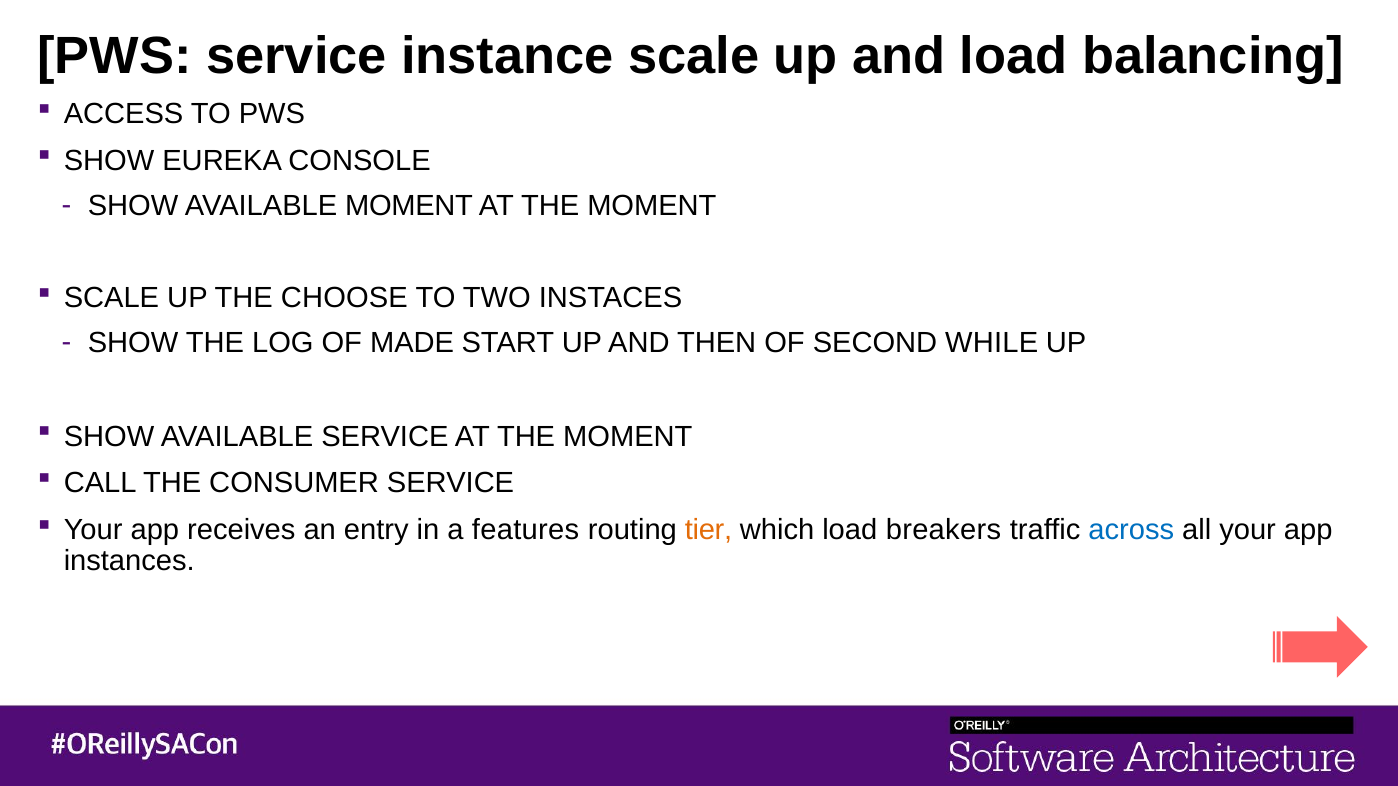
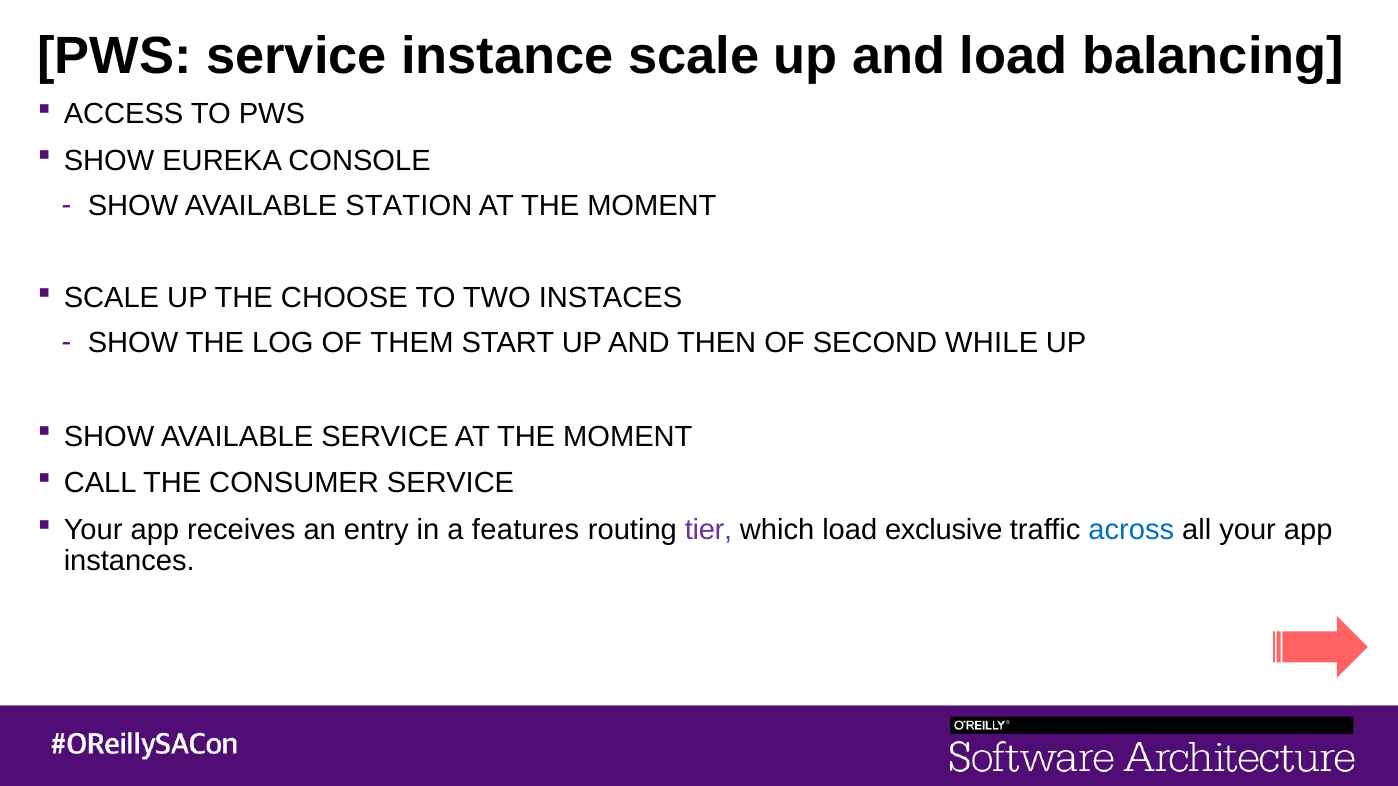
AVAILABLE MOMENT: MOMENT -> STATION
MADE: MADE -> THEM
tier colour: orange -> purple
breakers: breakers -> exclusive
